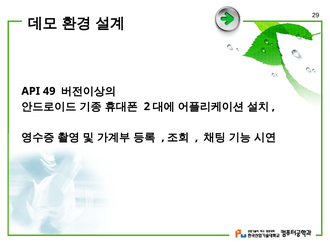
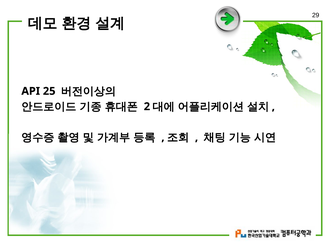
49: 49 -> 25
